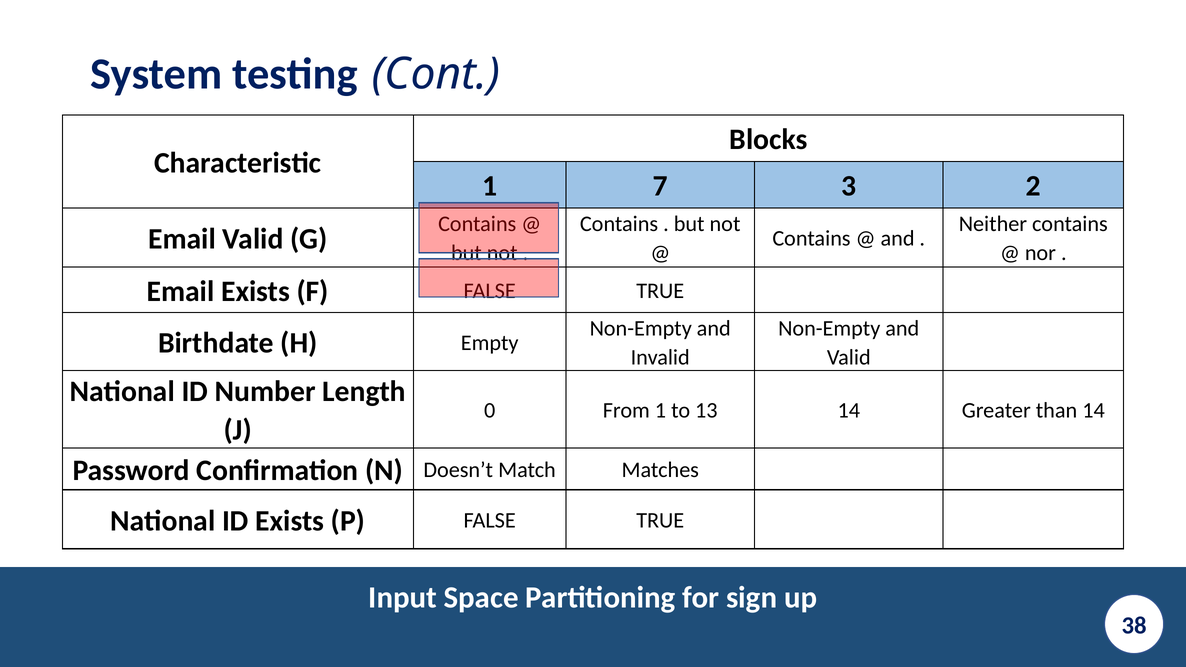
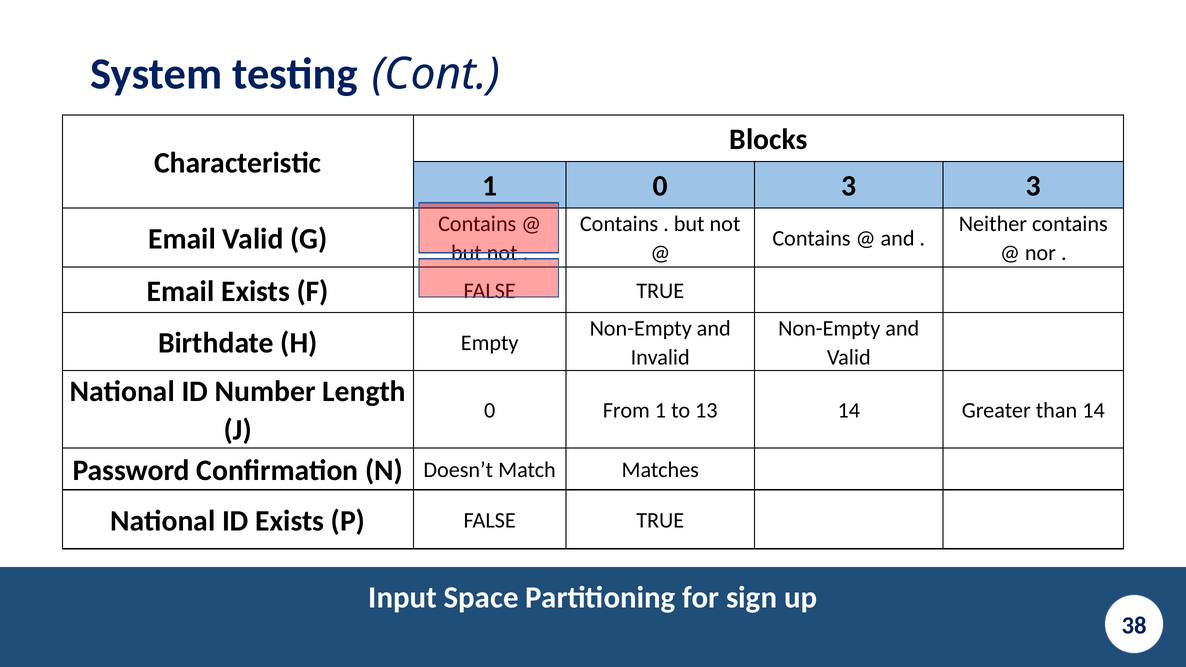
1 7: 7 -> 0
3 2: 2 -> 3
